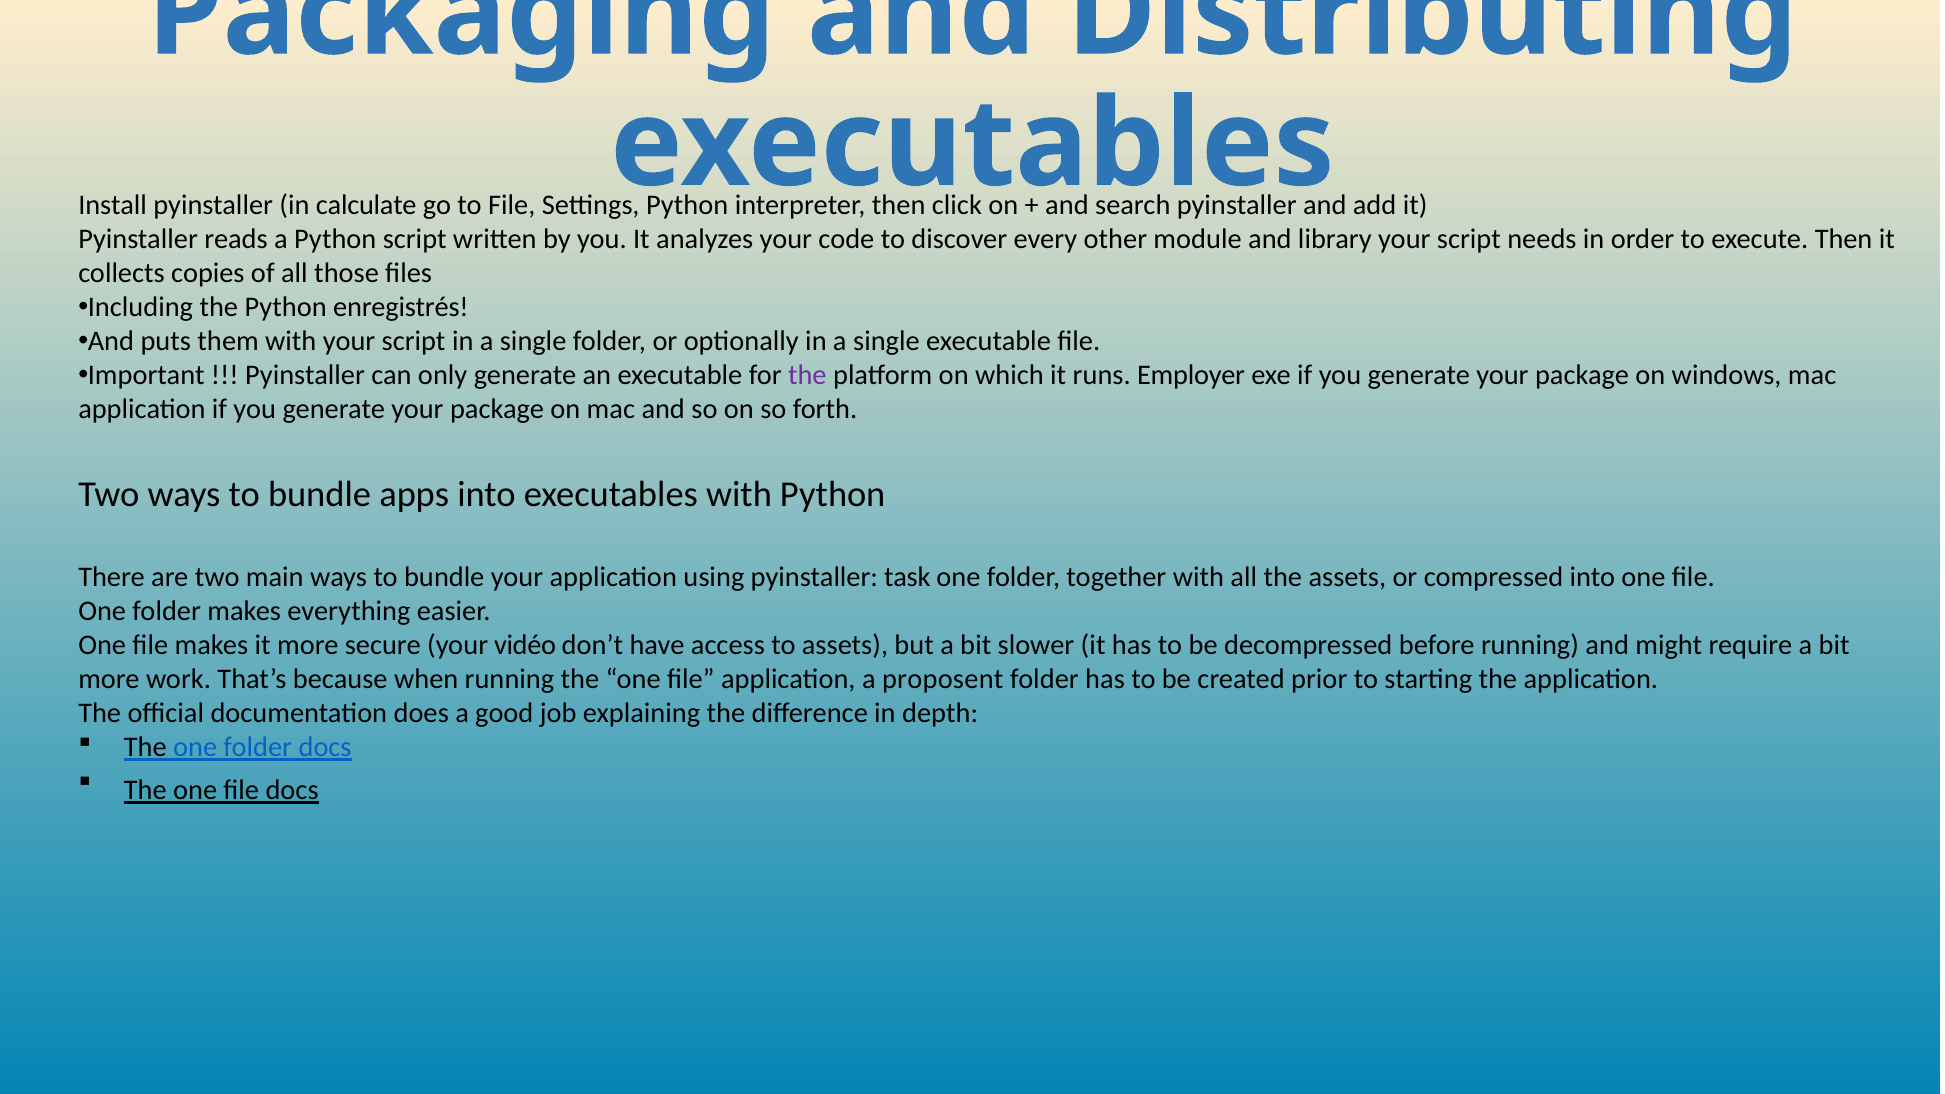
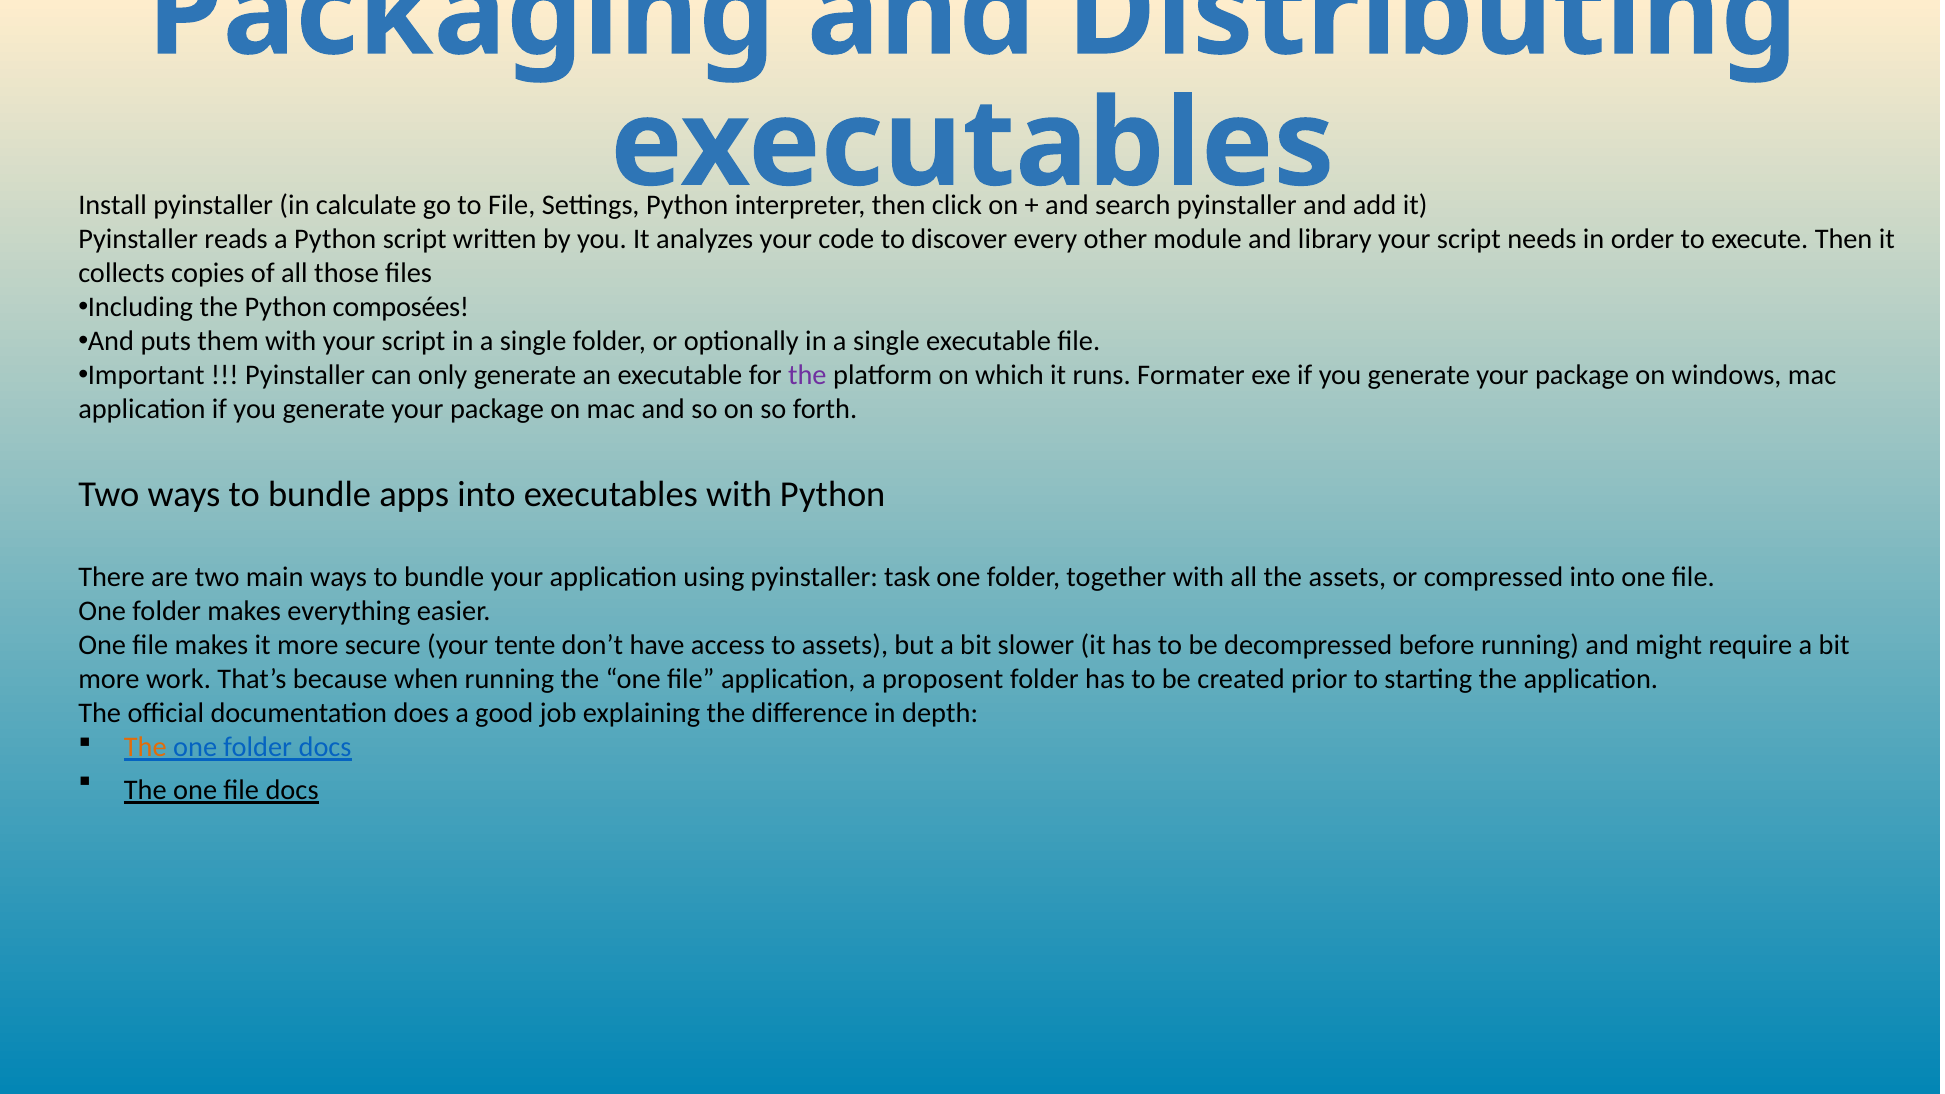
enregistrés: enregistrés -> composées
Employer: Employer -> Formater
vidéo: vidéo -> tente
The at (145, 747) colour: black -> orange
